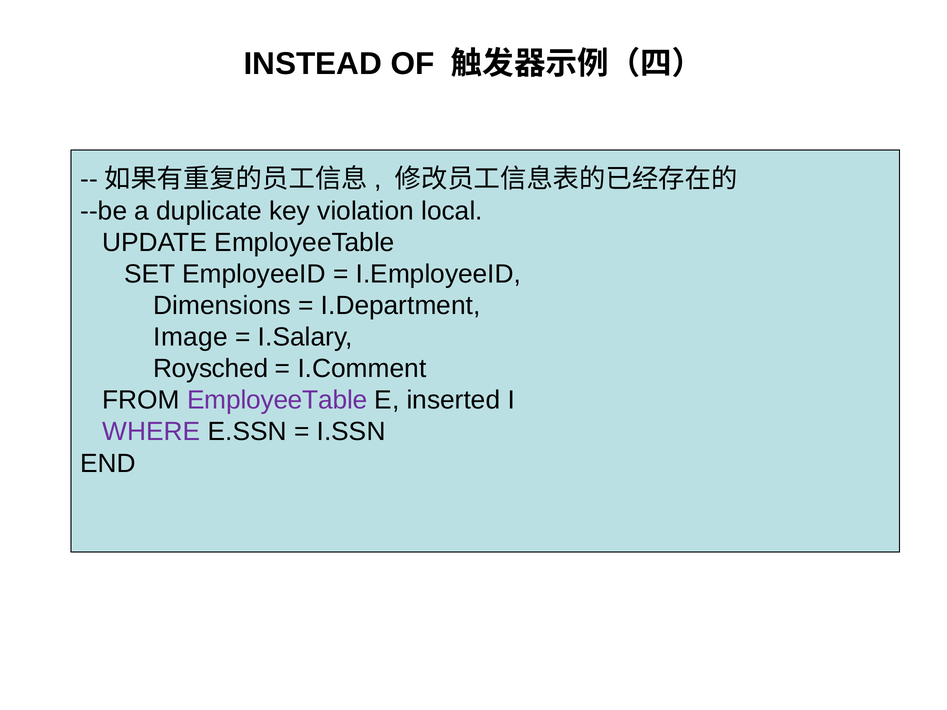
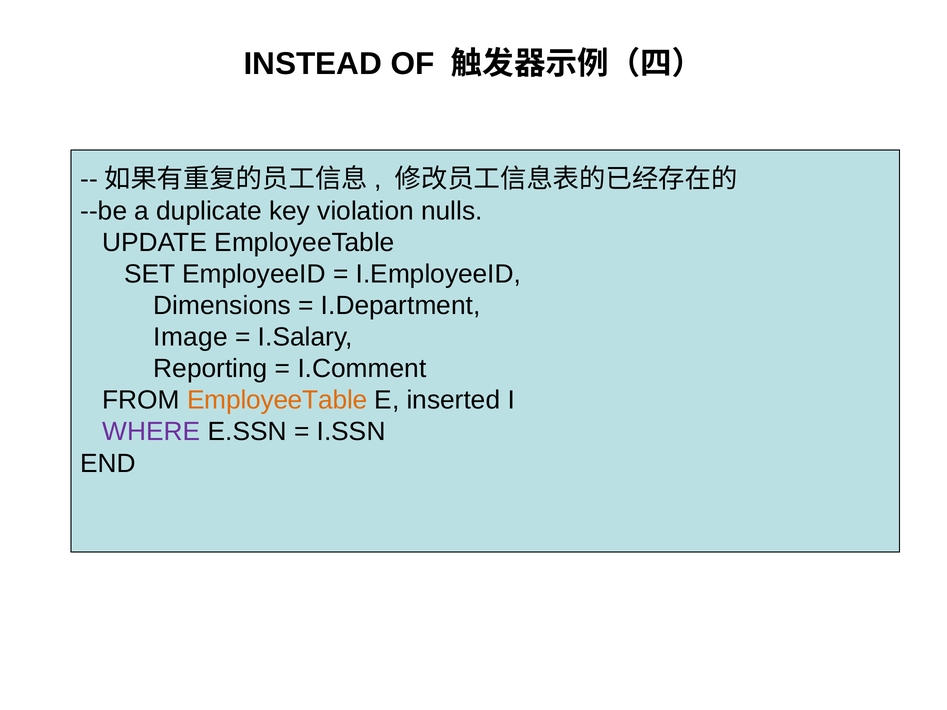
local: local -> nulls
Roysched: Roysched -> Reporting
EmployeeTable at (277, 400) colour: purple -> orange
